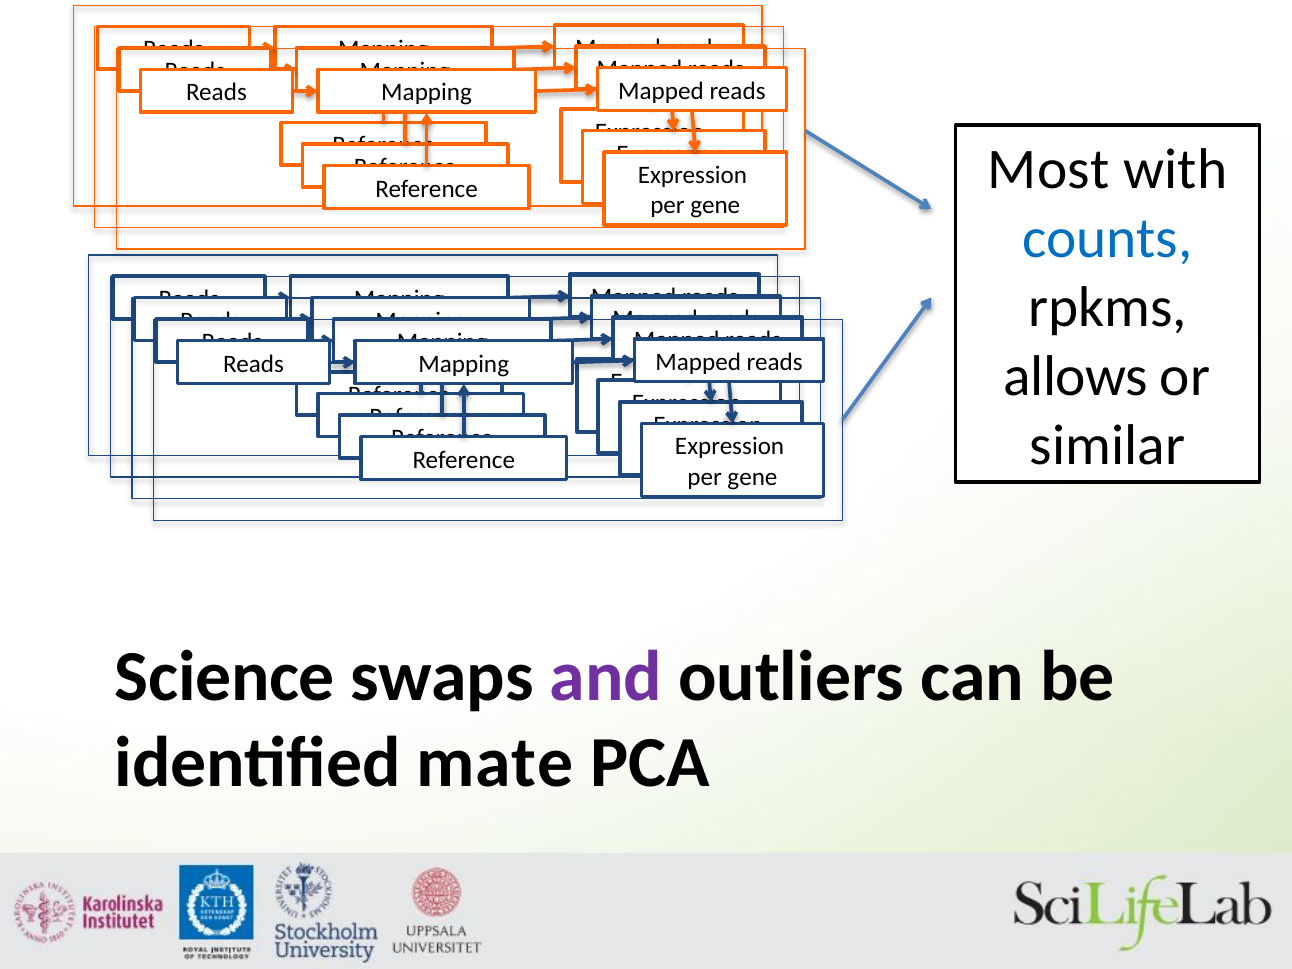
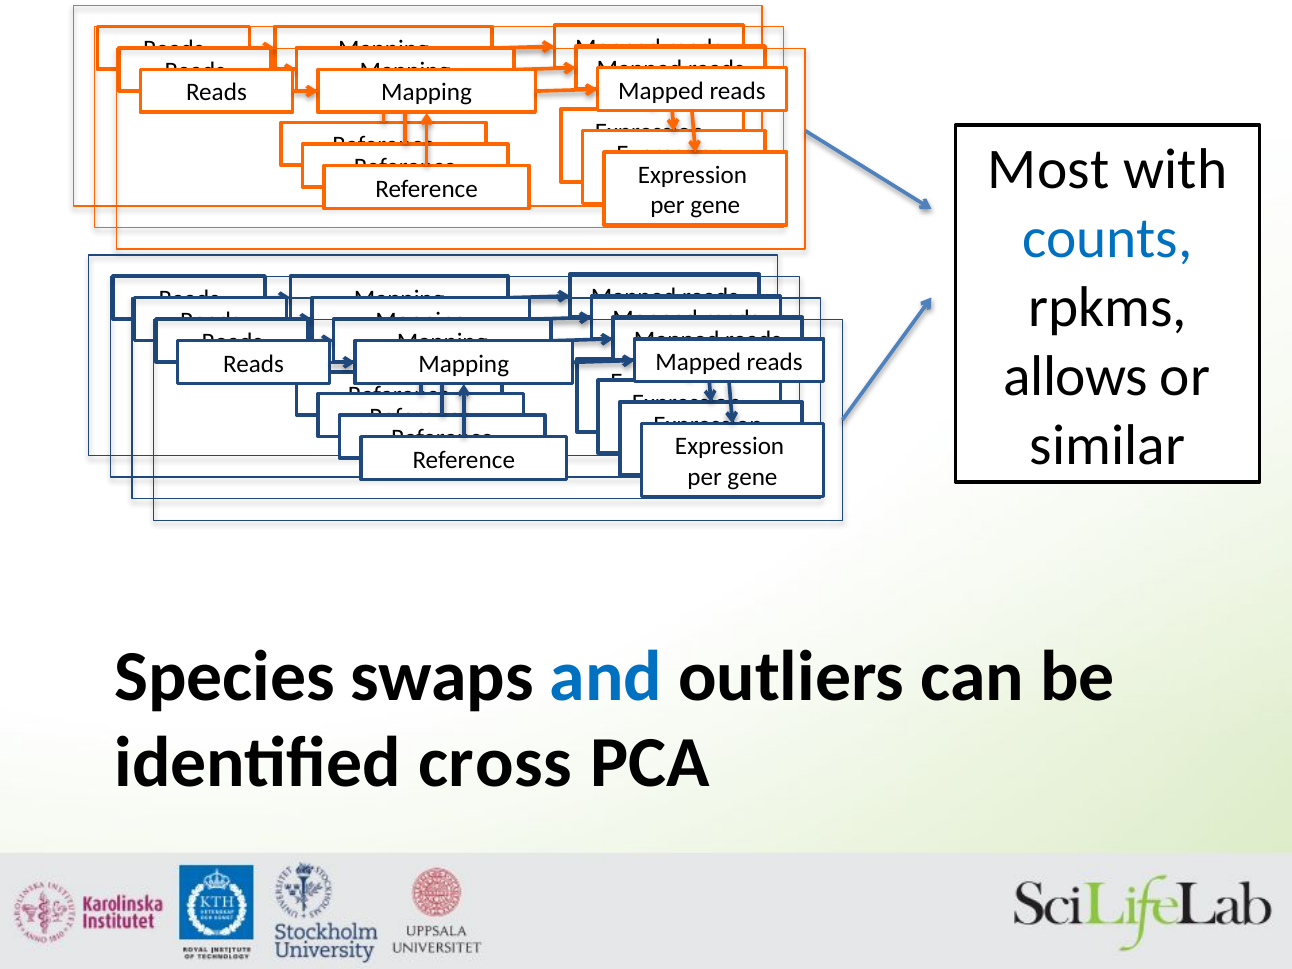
Science: Science -> Species
and colour: purple -> blue
mate: mate -> cross
